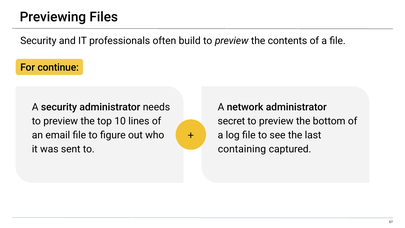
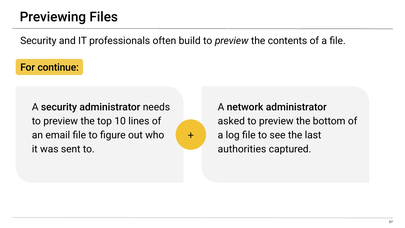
secret: secret -> asked
containing: containing -> authorities
